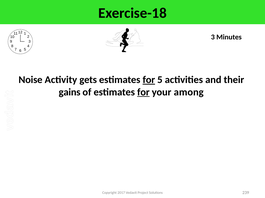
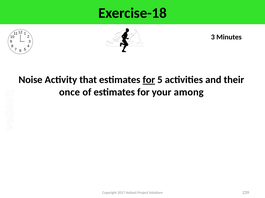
gets: gets -> that
gains: gains -> once
for at (143, 92) underline: present -> none
